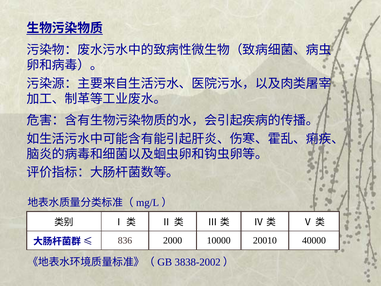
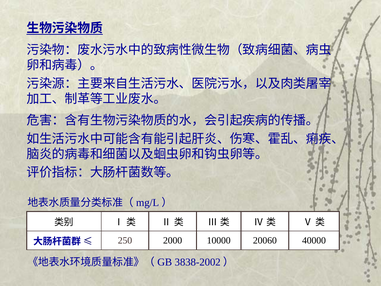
836: 836 -> 250
20010: 20010 -> 20060
